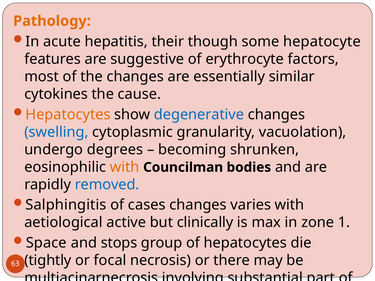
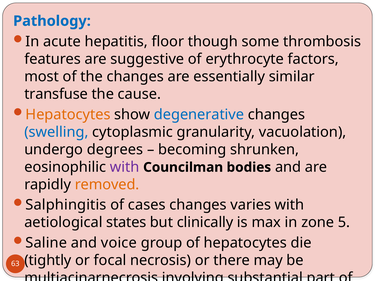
Pathology colour: orange -> blue
their: their -> floor
hepatocyte: hepatocyte -> thrombosis
cytokines: cytokines -> transfuse
with at (125, 167) colour: orange -> purple
removed colour: blue -> orange
active: active -> states
1: 1 -> 5
Space: Space -> Saline
stops: stops -> voice
